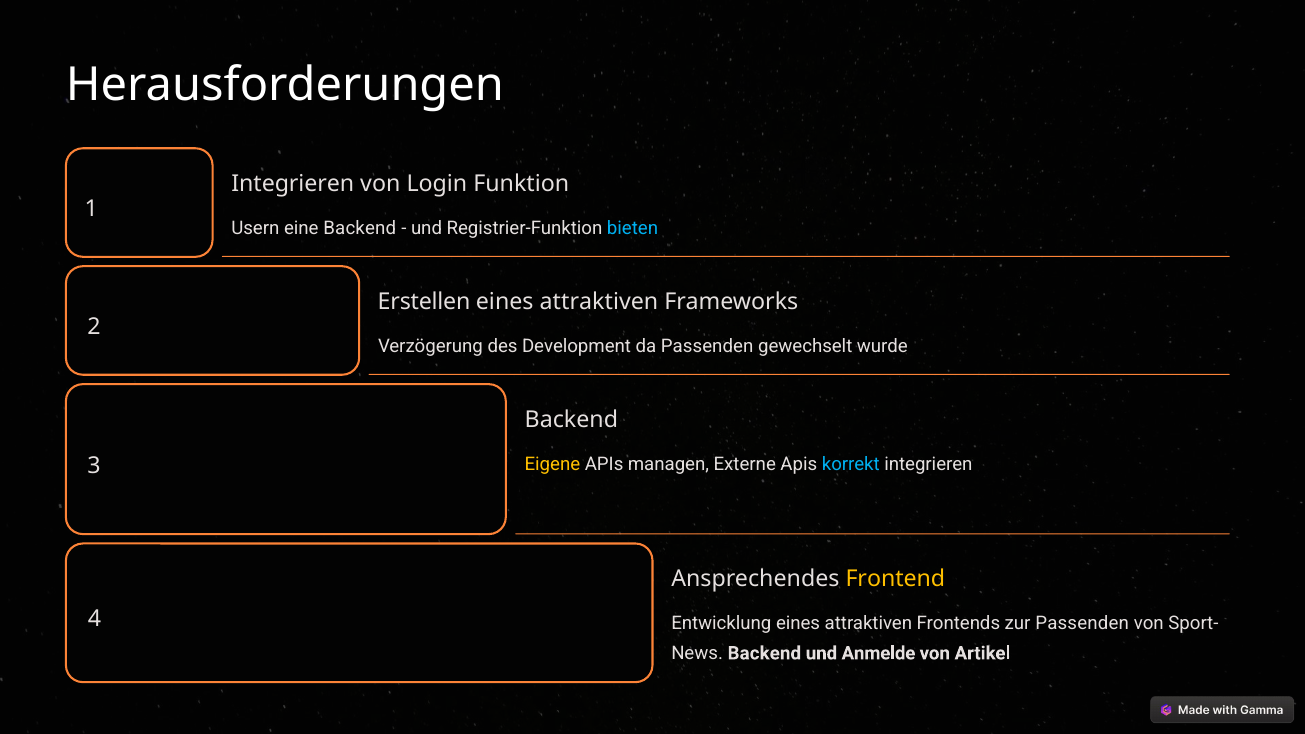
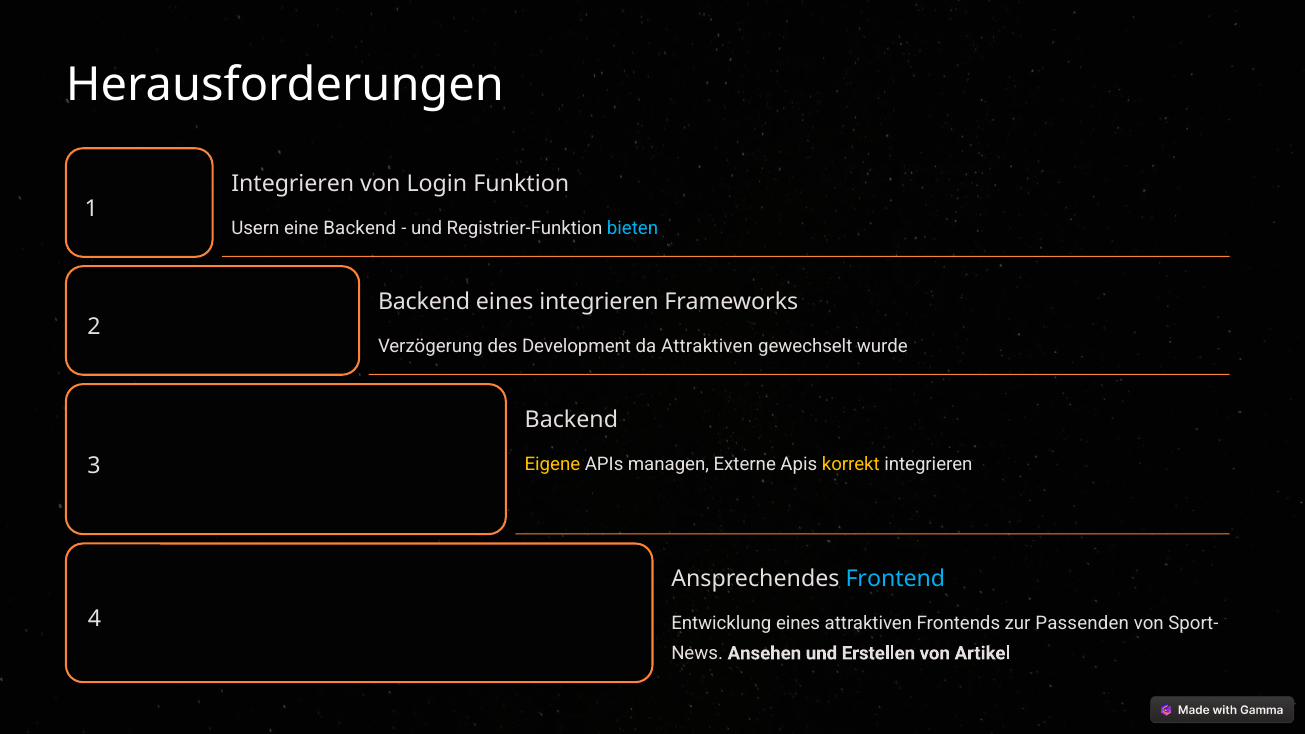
Erstellen at (424, 302): Erstellen -> Backend
attraktiven at (599, 302): attraktiven -> integrieren
da Passenden: Passenden -> Attraktiven
korrekt colour: light blue -> yellow
Frontend colour: yellow -> light blue
Backend at (764, 653): Backend -> Ansehen
Anmelde: Anmelde -> Erstellen
